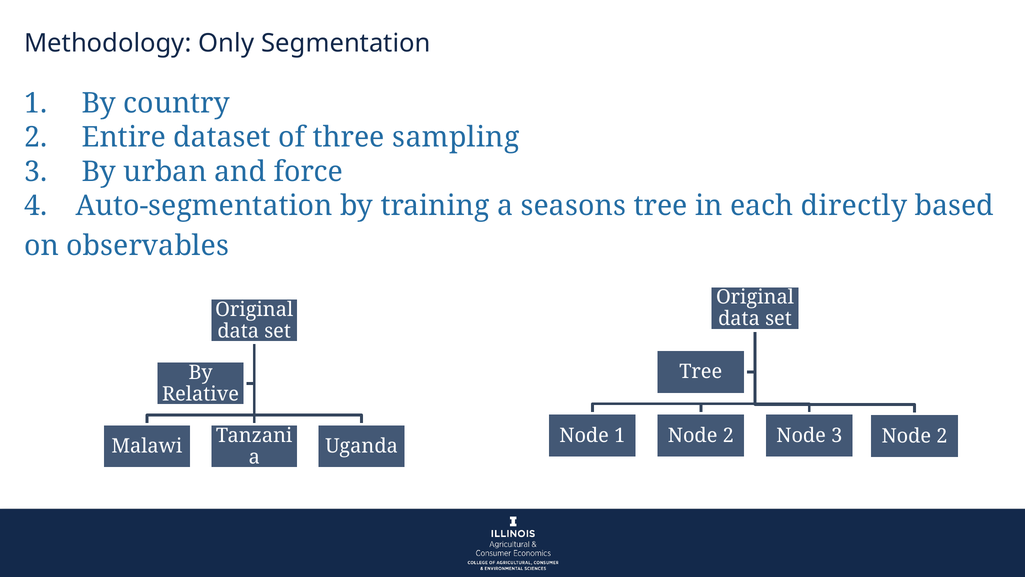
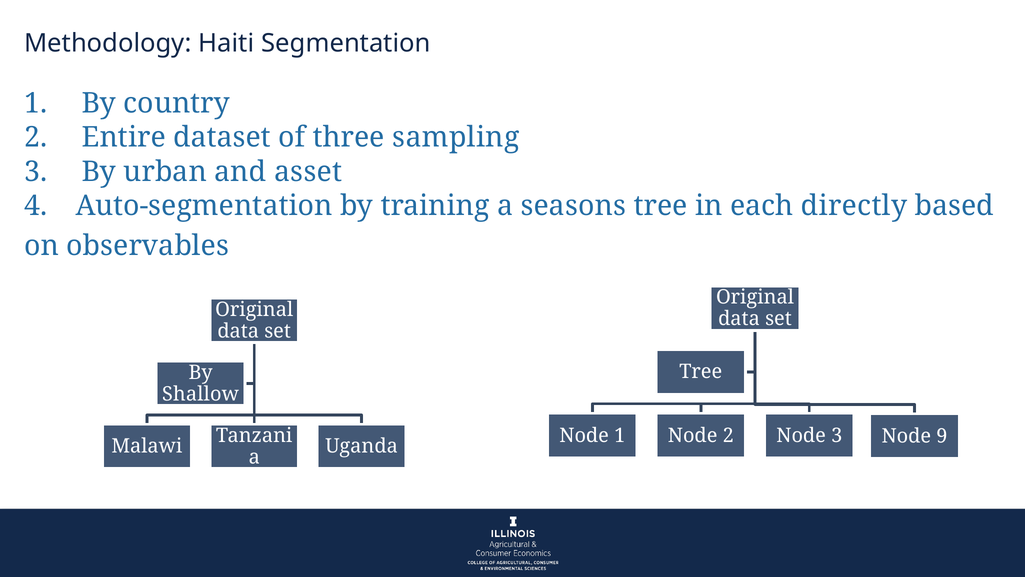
Only: Only -> Haiti
force: force -> asset
Relative: Relative -> Shallow
2 at (942, 436): 2 -> 9
